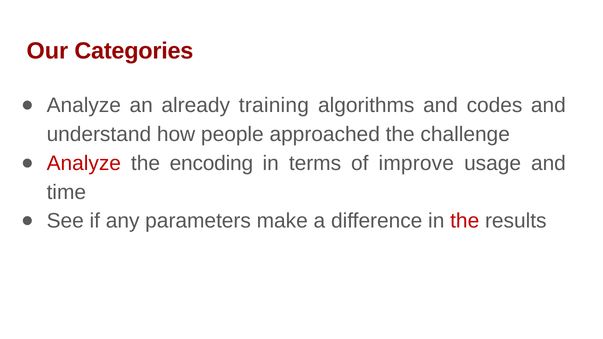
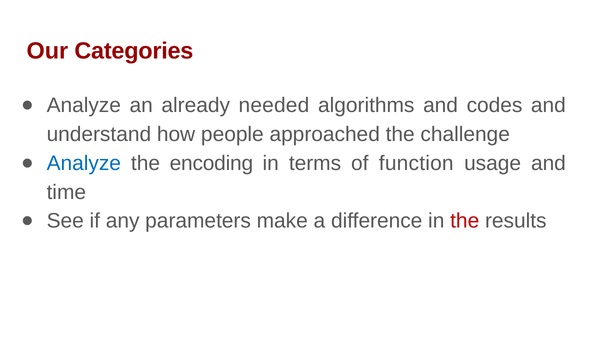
training: training -> needed
Analyze at (84, 163) colour: red -> blue
improve: improve -> function
